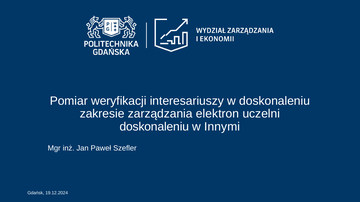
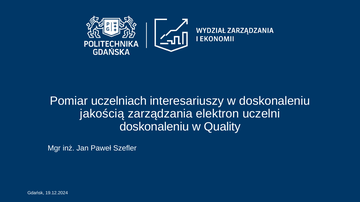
weryfikacji: weryfikacji -> uczelniach
zakresie: zakresie -> jakością
Innymi: Innymi -> Quality
